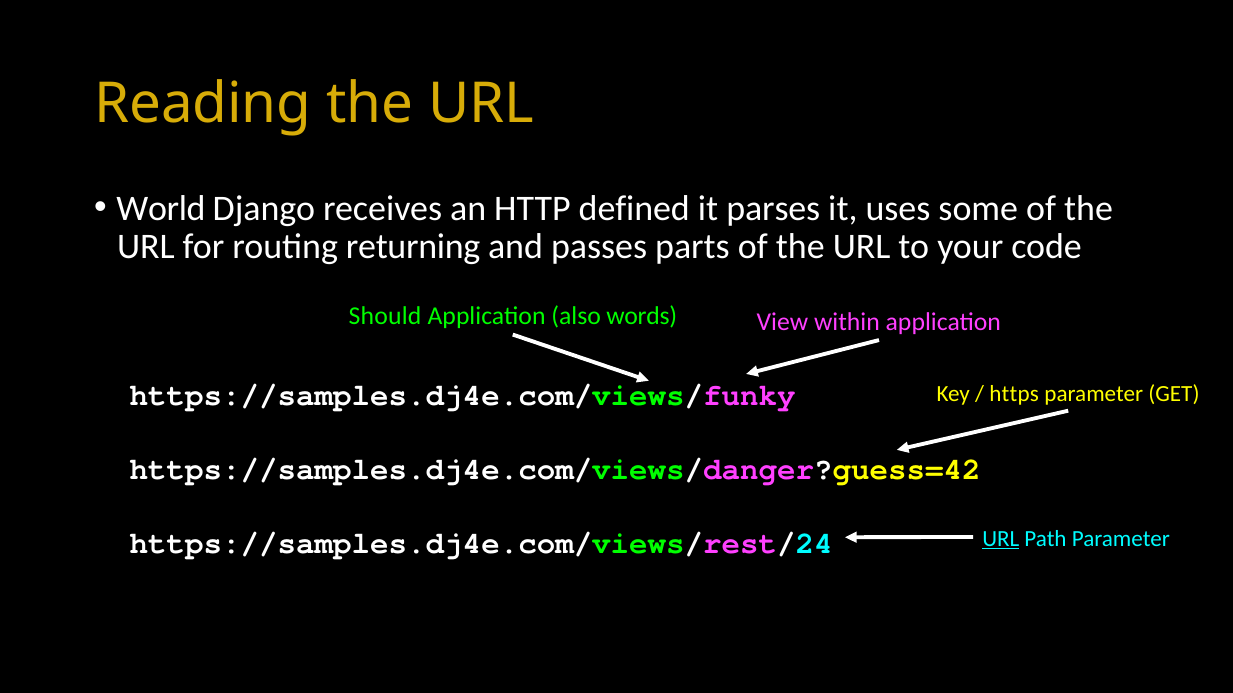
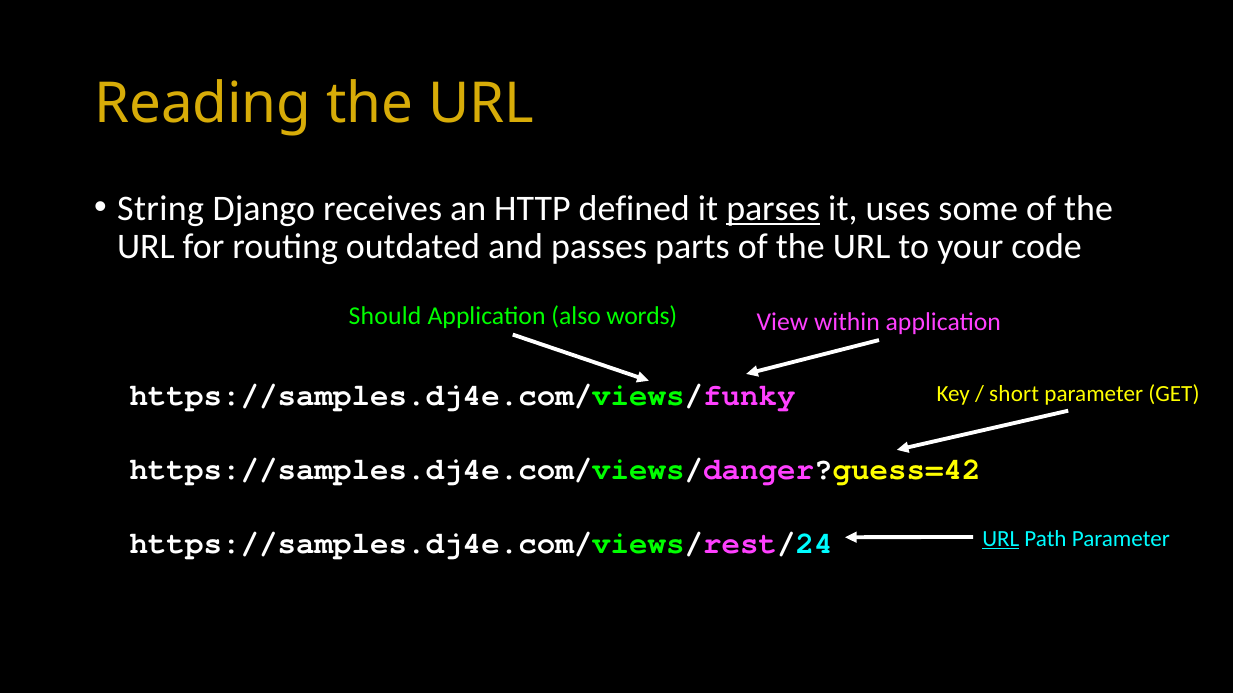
World: World -> String
parses underline: none -> present
returning: returning -> outdated
https: https -> short
